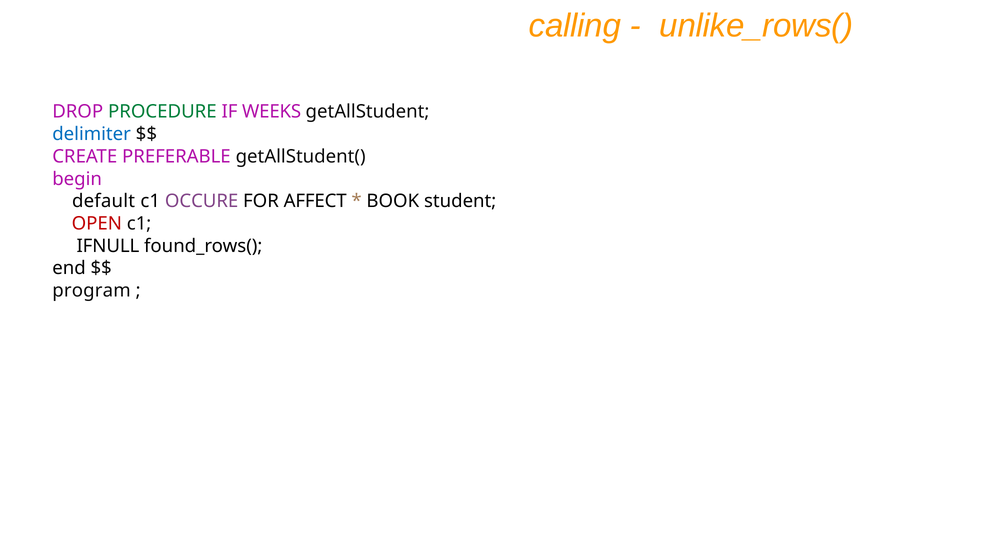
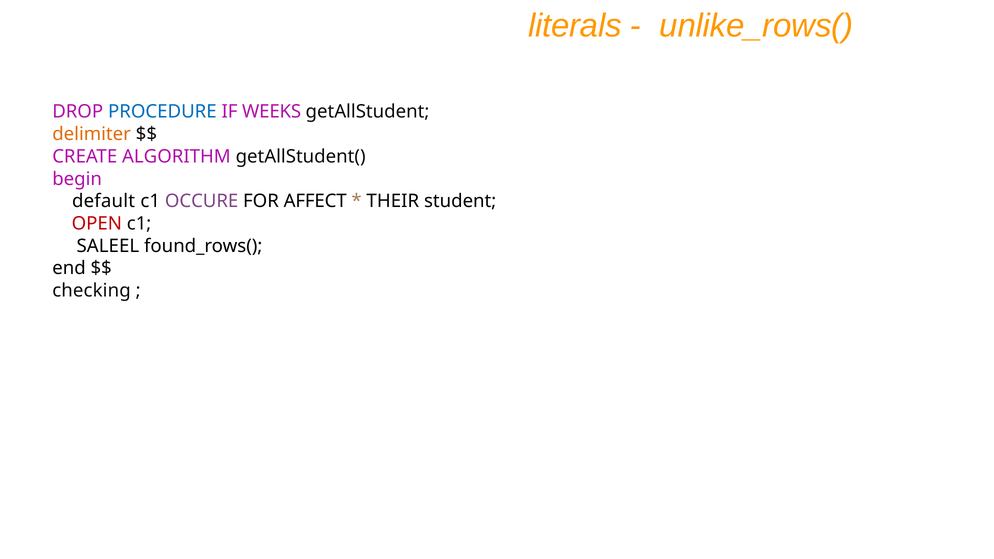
calling: calling -> literals
PROCEDURE colour: green -> blue
delimiter colour: blue -> orange
PREFERABLE: PREFERABLE -> ALGORITHM
BOOK: BOOK -> THEIR
IFNULL: IFNULL -> SALEEL
program: program -> checking
